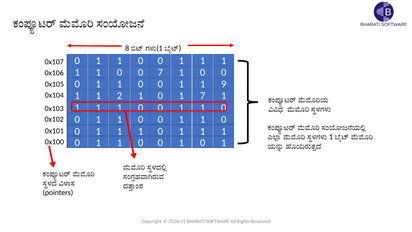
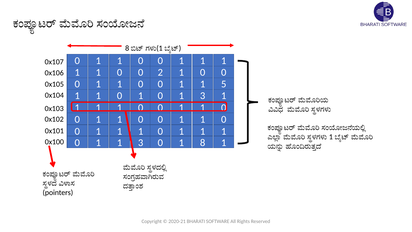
0 7: 7 -> 2
9: 9 -> 5
2 at (120, 96): 2 -> 0
0 1 7: 7 -> 3
0 at (141, 143): 0 -> 3
0 1 0: 0 -> 8
